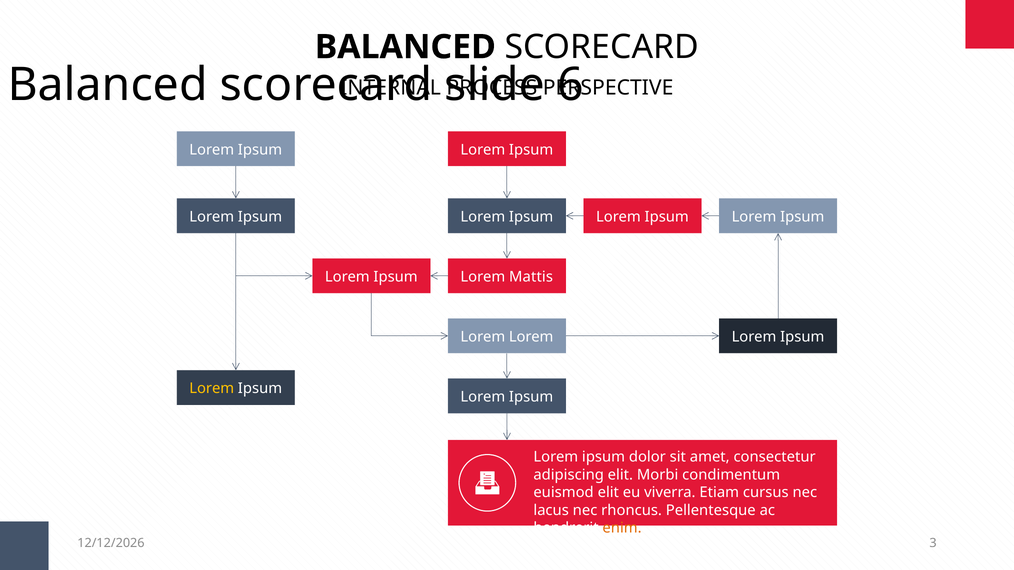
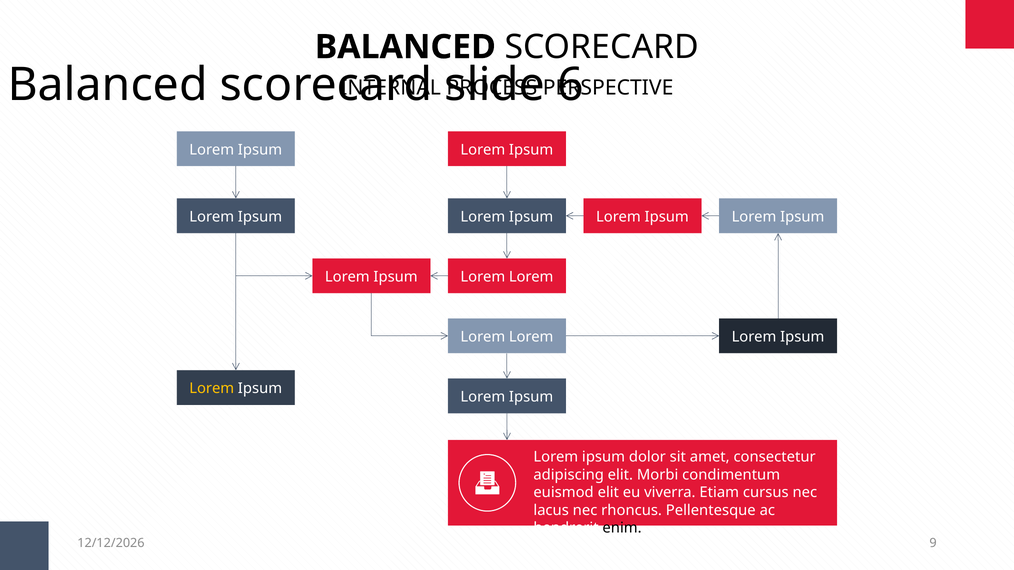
Mattis at (531, 277): Mattis -> Lorem
enim colour: orange -> black
3: 3 -> 9
